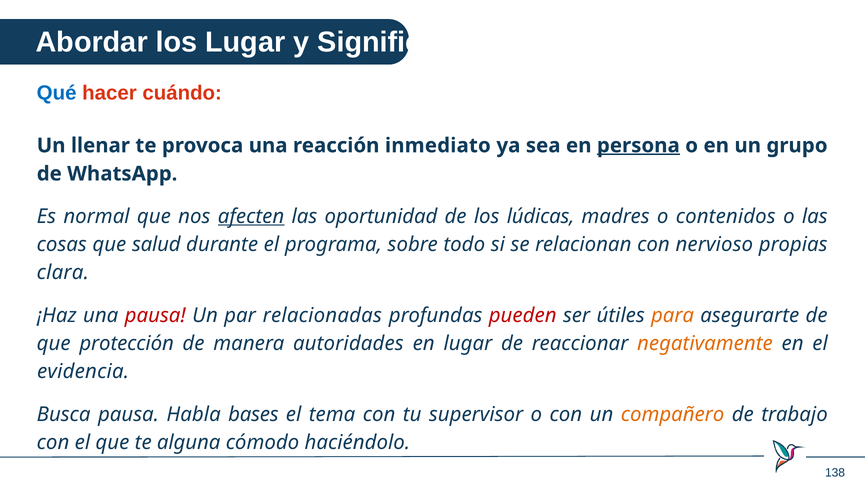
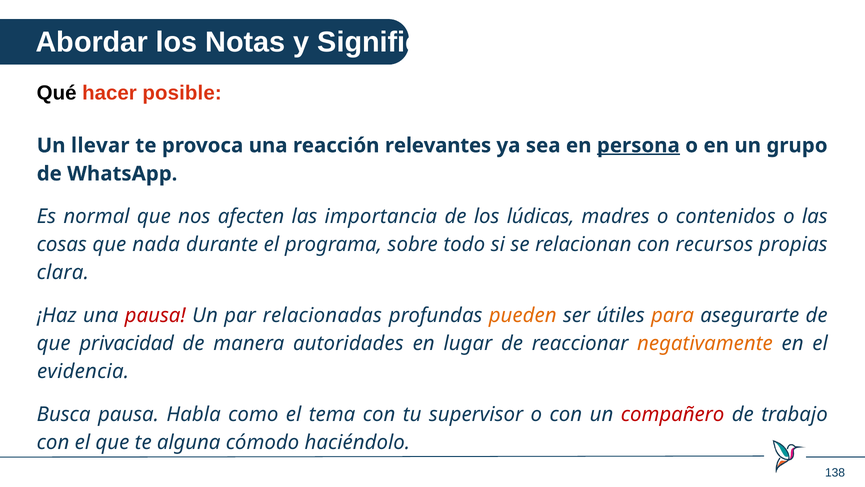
los Lugar: Lugar -> Notas
Qué colour: blue -> black
cuándo: cuándo -> posible
llenar: llenar -> llevar
inmediato: inmediato -> relevantes
afecten underline: present -> none
oportunidad: oportunidad -> importancia
salud: salud -> nada
nervioso: nervioso -> recursos
pueden colour: red -> orange
protección: protección -> privacidad
bases: bases -> como
compañero colour: orange -> red
